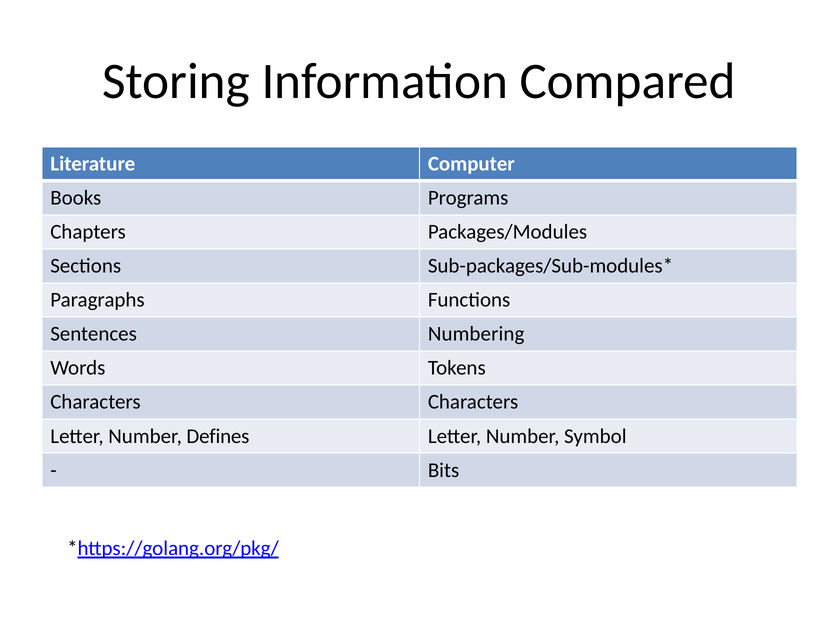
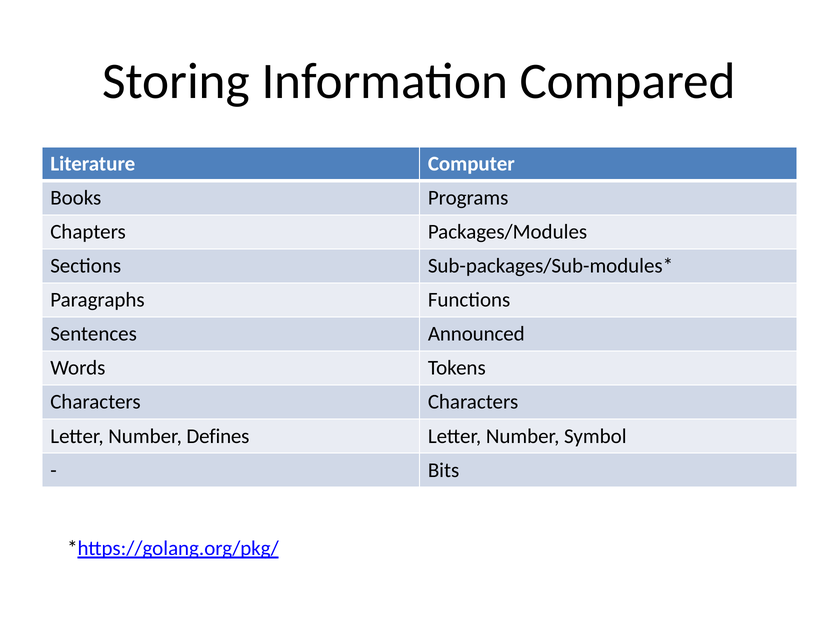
Numbering: Numbering -> Announced
